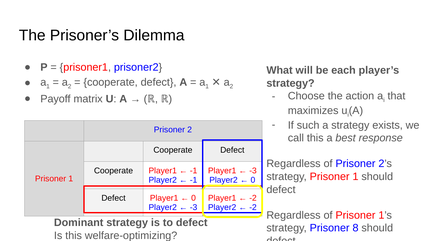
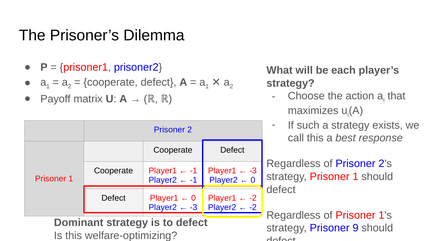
8: 8 -> 9
